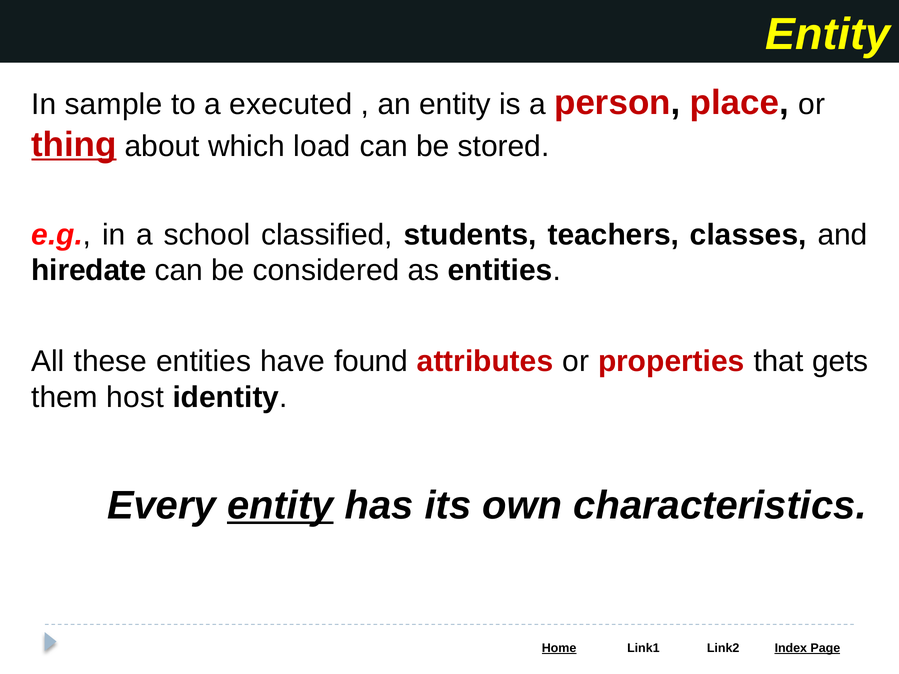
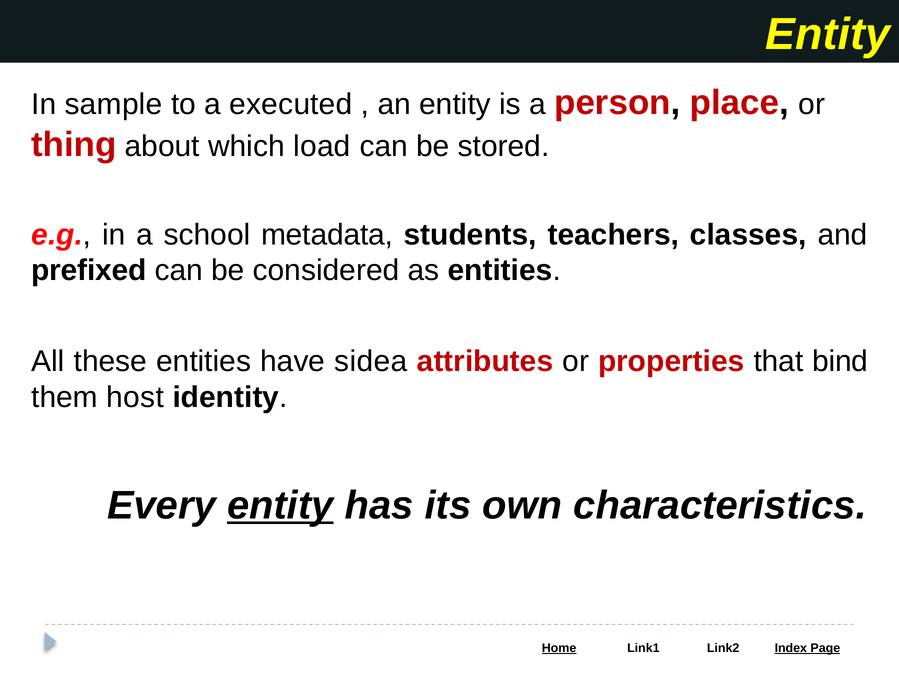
thing underline: present -> none
classified: classified -> metadata
hiredate: hiredate -> prefixed
found: found -> sidea
gets: gets -> bind
